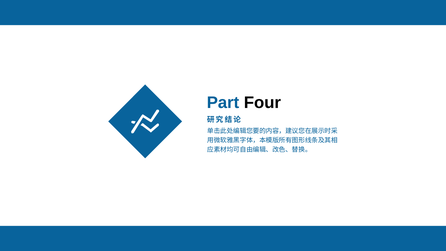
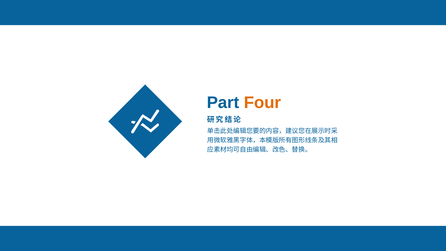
Four colour: black -> orange
